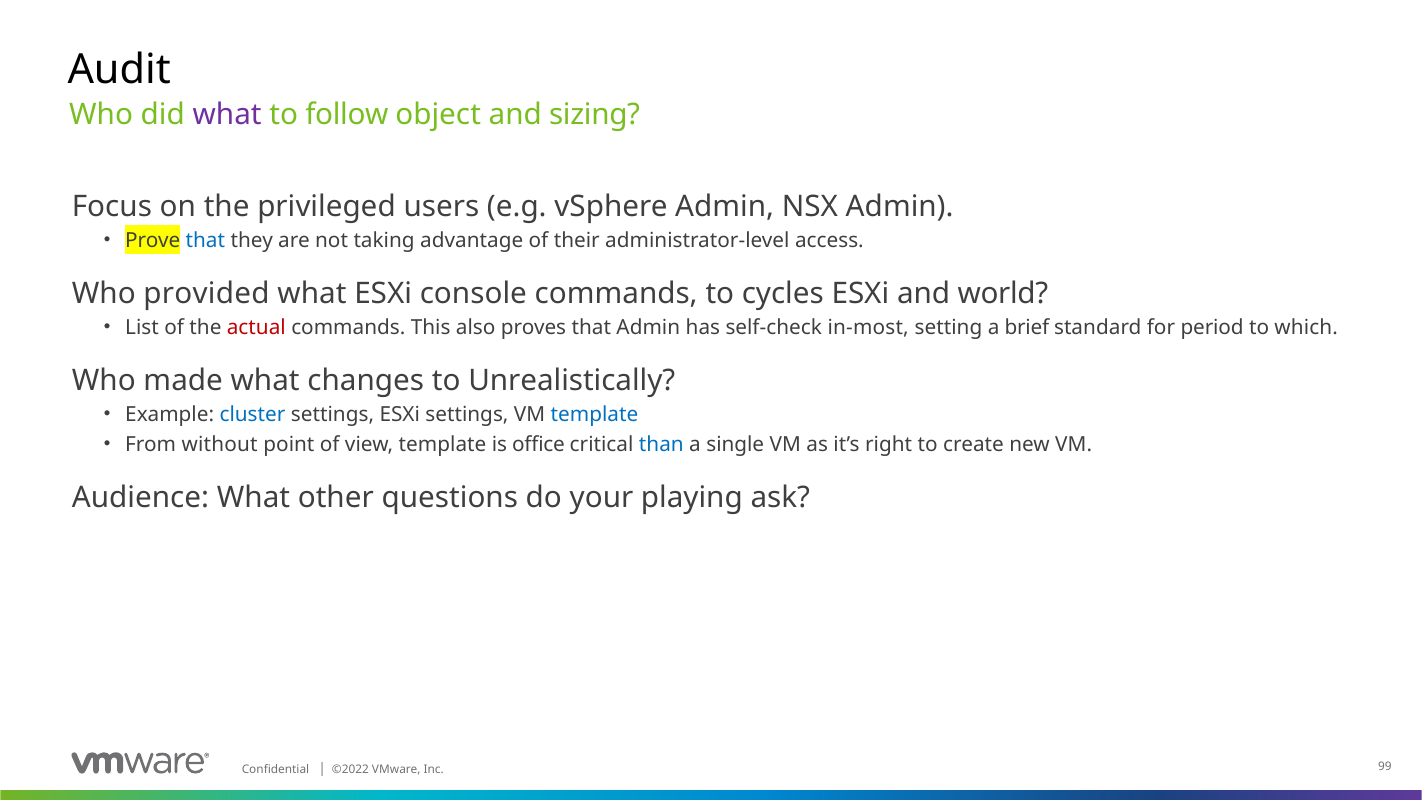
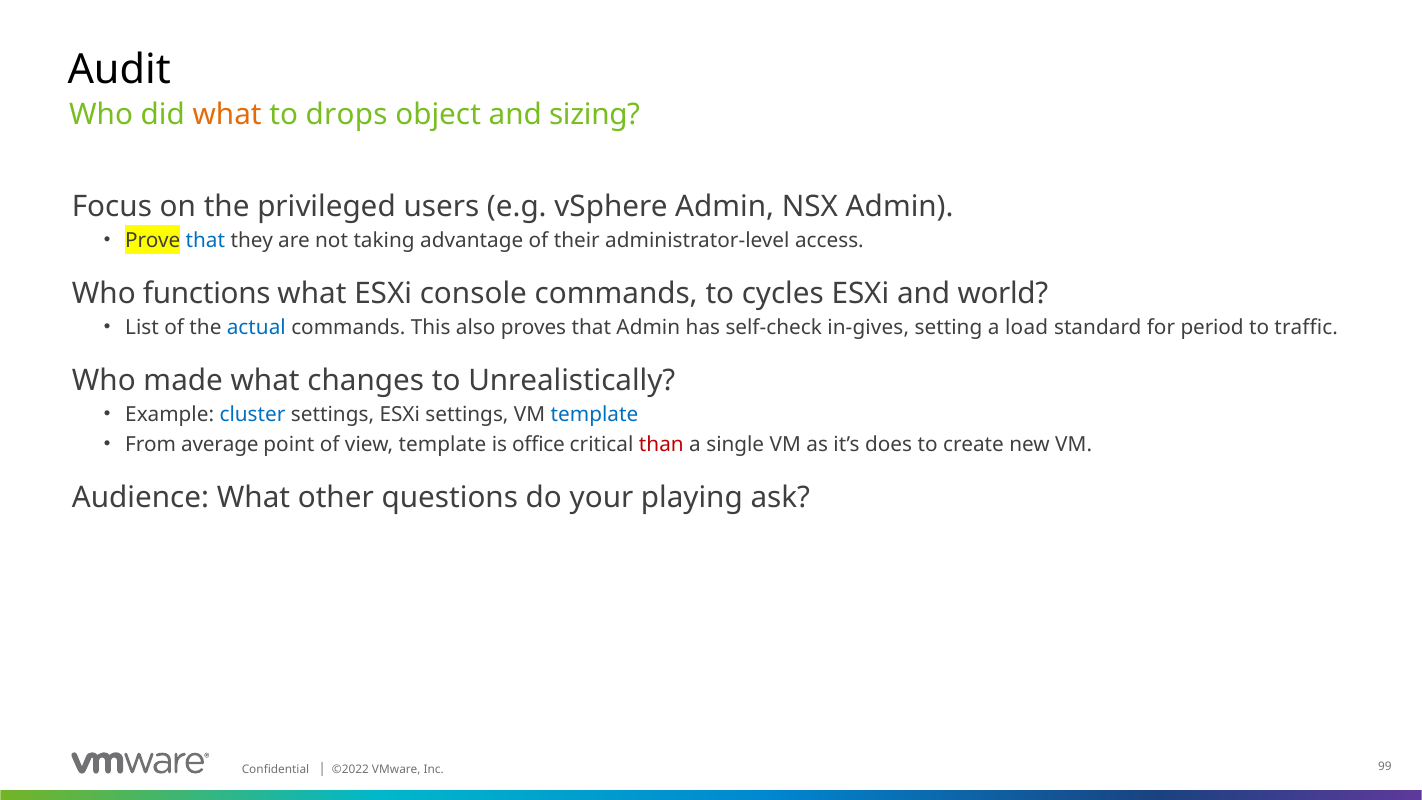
what at (227, 115) colour: purple -> orange
follow: follow -> drops
provided: provided -> functions
actual colour: red -> blue
in-most: in-most -> in-gives
brief: brief -> load
which: which -> traffic
without: without -> average
than colour: blue -> red
right: right -> does
